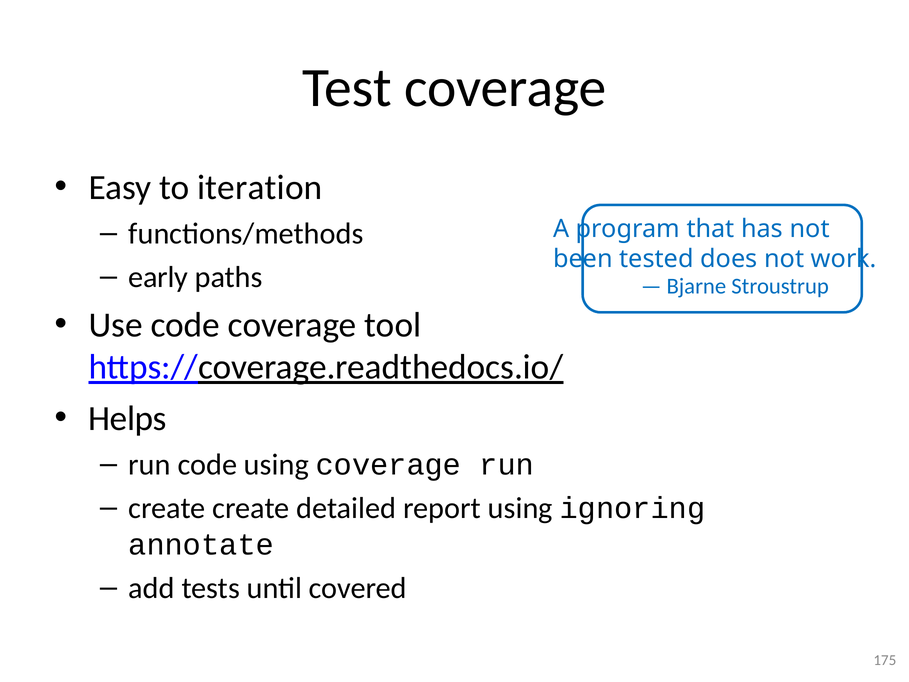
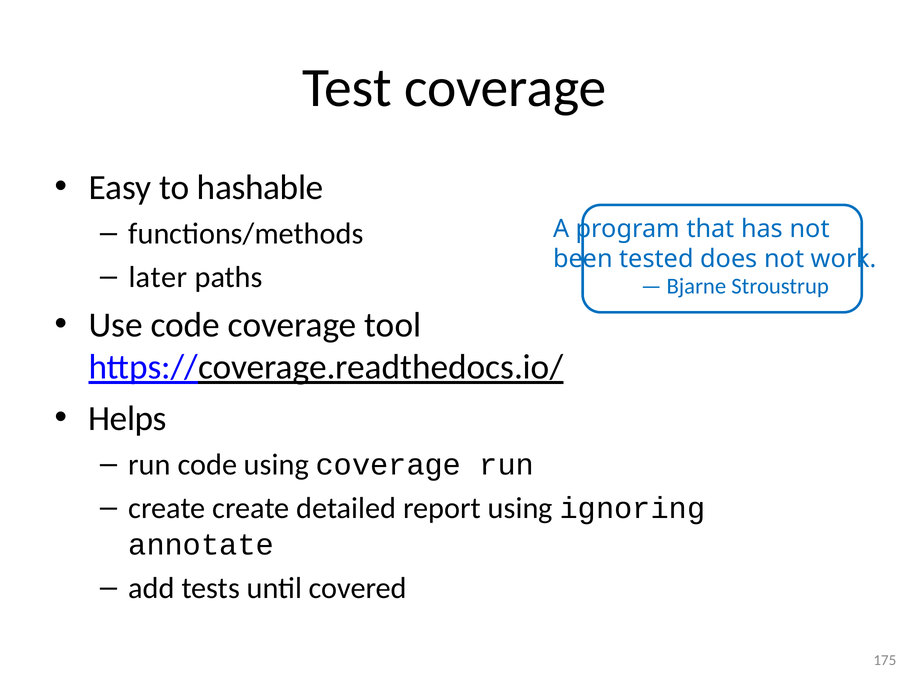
iteration: iteration -> hashable
early: early -> later
